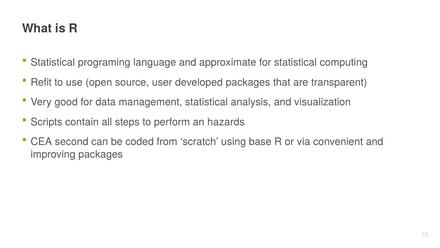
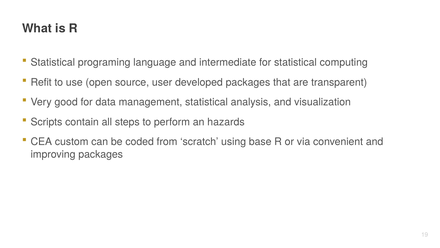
approximate: approximate -> intermediate
second: second -> custom
